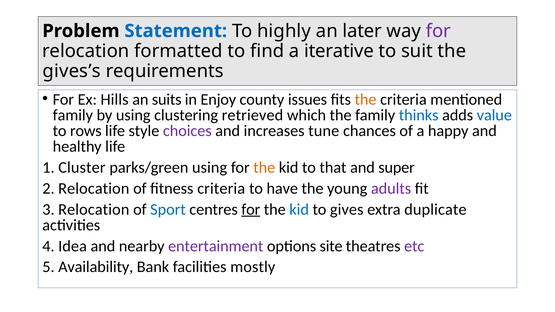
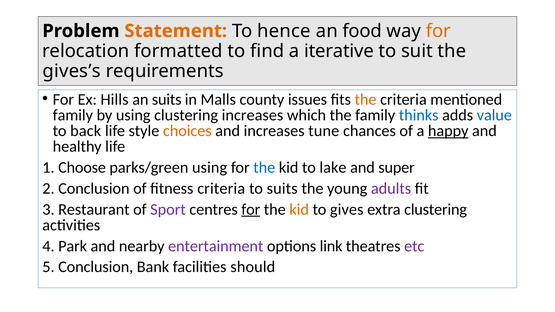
Statement colour: blue -> orange
highly: highly -> hence
later: later -> food
for at (438, 31) colour: purple -> orange
Enjoy: Enjoy -> Malls
clustering retrieved: retrieved -> increases
rows: rows -> back
choices colour: purple -> orange
happy underline: none -> present
Cluster: Cluster -> Choose
the at (264, 168) colour: orange -> blue
that: that -> lake
2 Relocation: Relocation -> Conclusion
to have: have -> suits
3 Relocation: Relocation -> Restaurant
Sport colour: blue -> purple
kid at (299, 209) colour: blue -> orange
extra duplicate: duplicate -> clustering
Idea: Idea -> Park
site: site -> link
5 Availability: Availability -> Conclusion
mostly: mostly -> should
